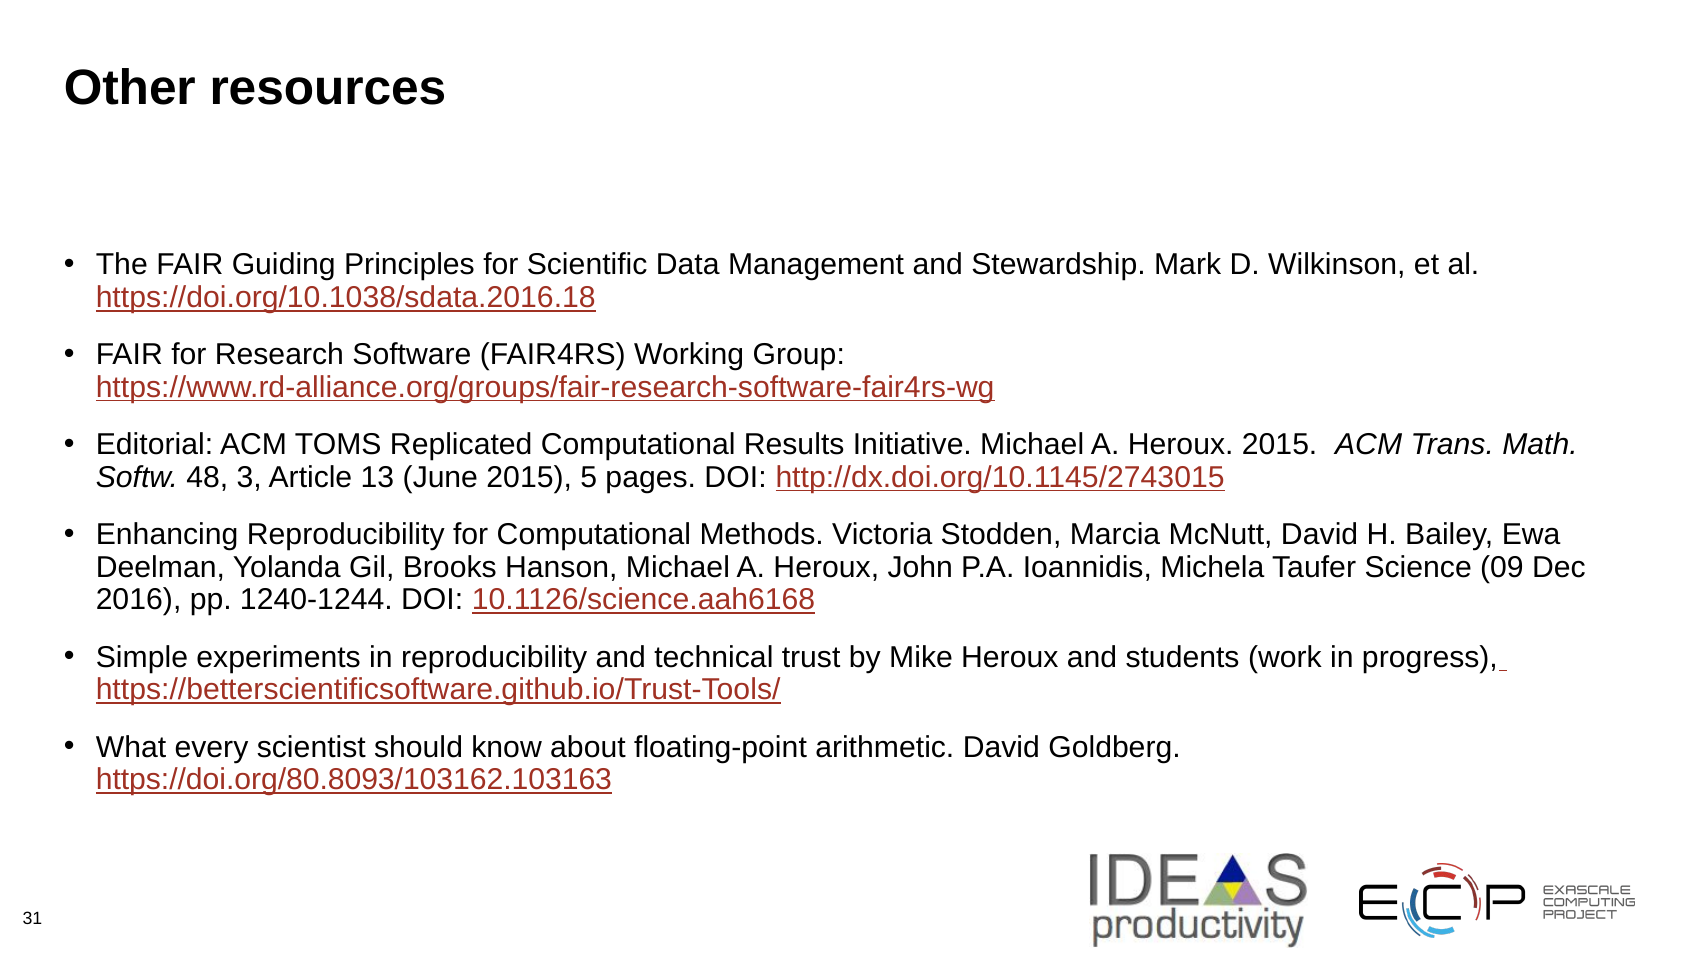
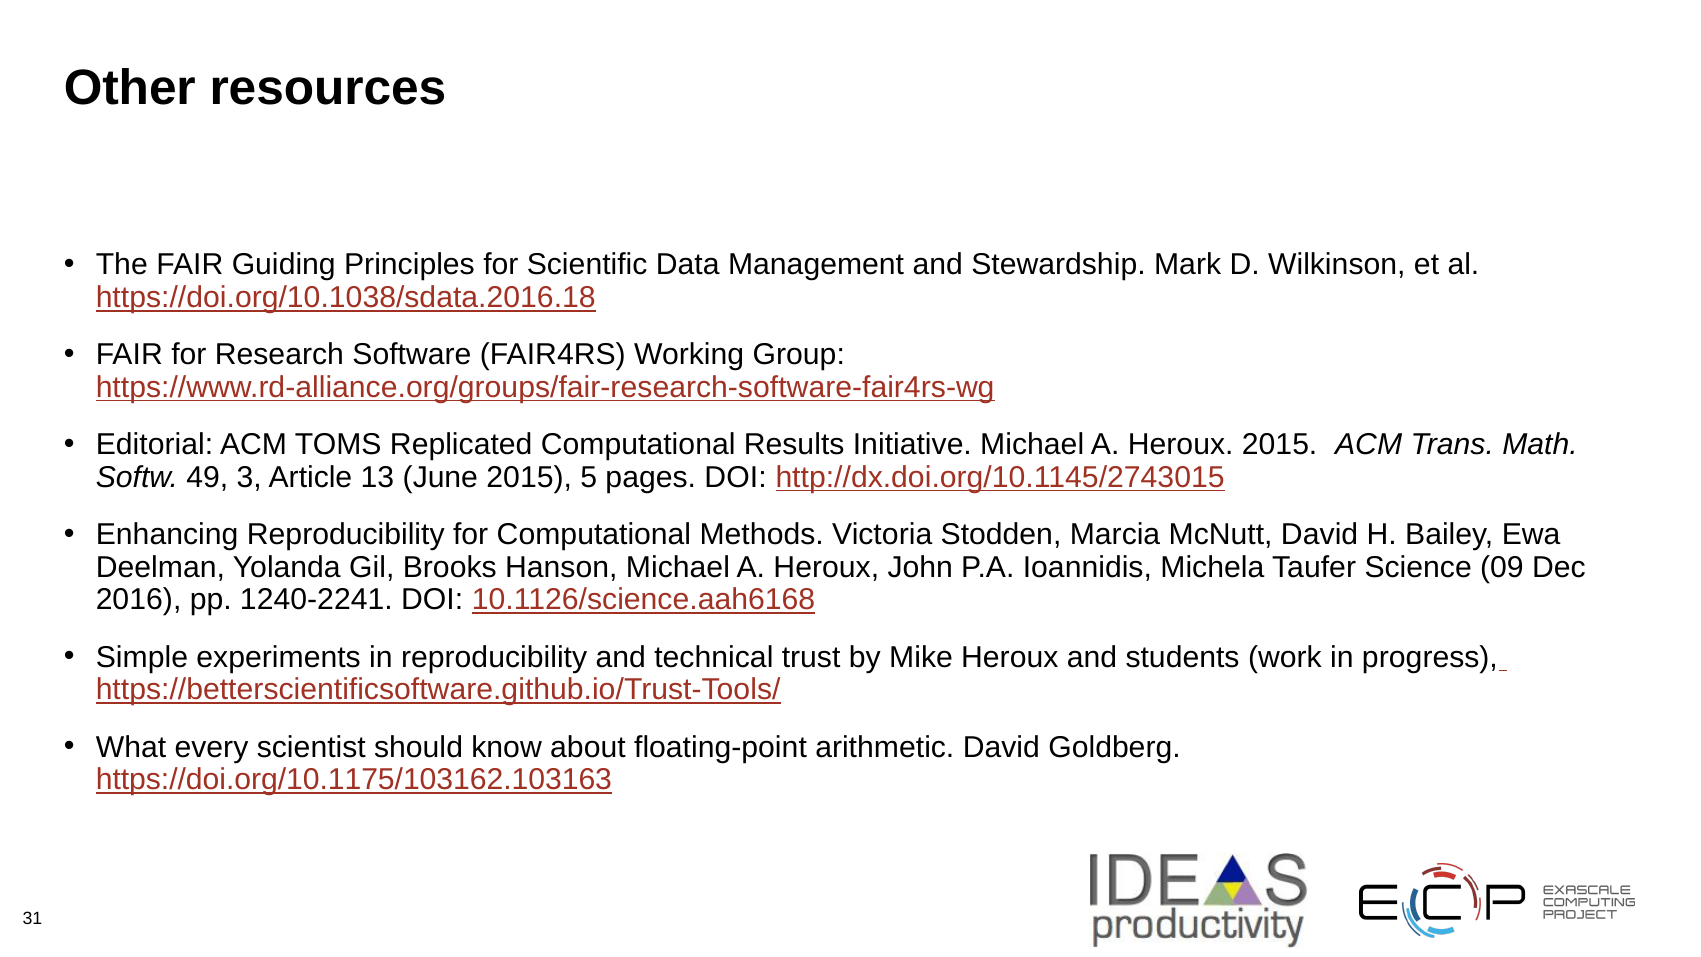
48: 48 -> 49
1240-1244: 1240-1244 -> 1240-2241
https://doi.org/80.8093/103162.103163: https://doi.org/80.8093/103162.103163 -> https://doi.org/10.1175/103162.103163
